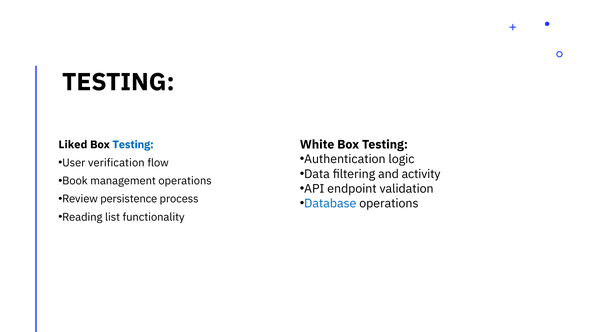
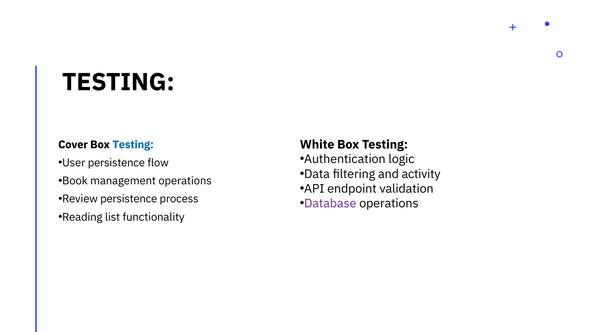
Liked: Liked -> Cover
User verification: verification -> persistence
Database colour: blue -> purple
